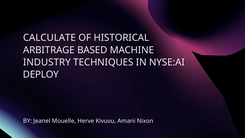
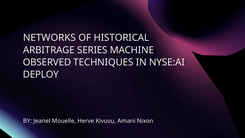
CALCULATE: CALCULATE -> NETWORKS
BASED: BASED -> SERIES
INDUSTRY: INDUSTRY -> OBSERVED
